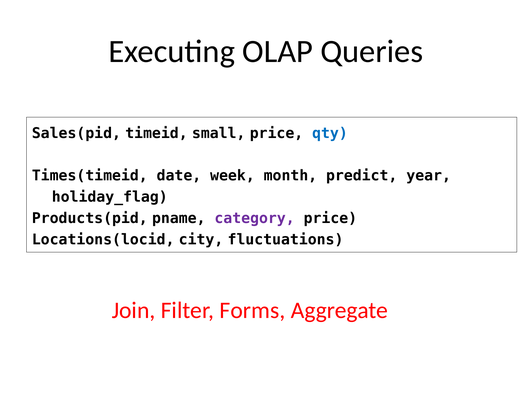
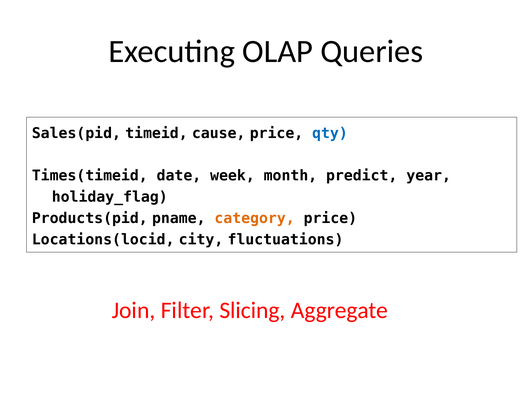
small: small -> cause
category colour: purple -> orange
Forms: Forms -> Slicing
